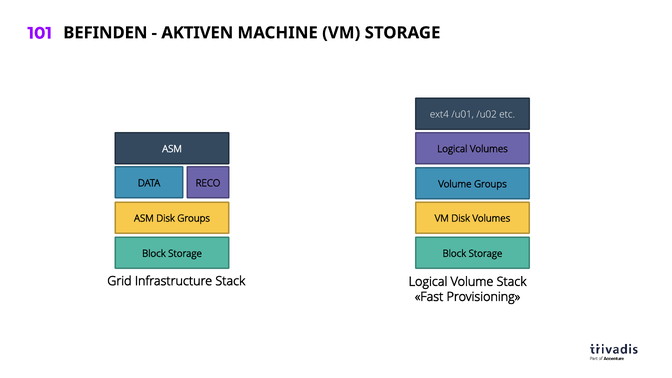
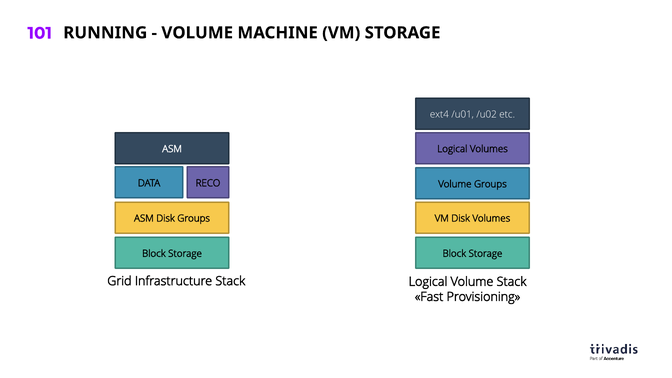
BEFINDEN: BEFINDEN -> RUNNING
AKTIVEN at (197, 33): AKTIVEN -> VOLUME
